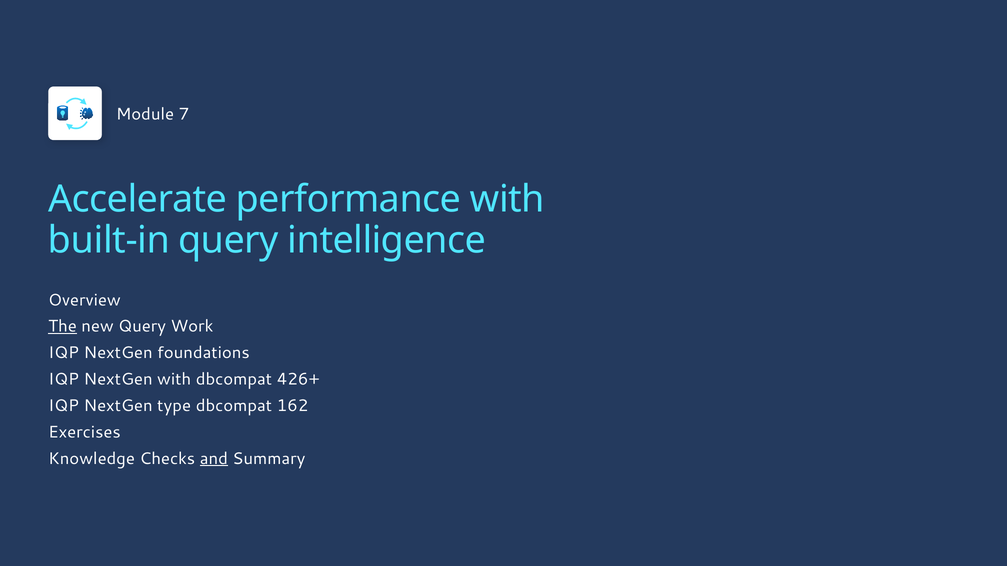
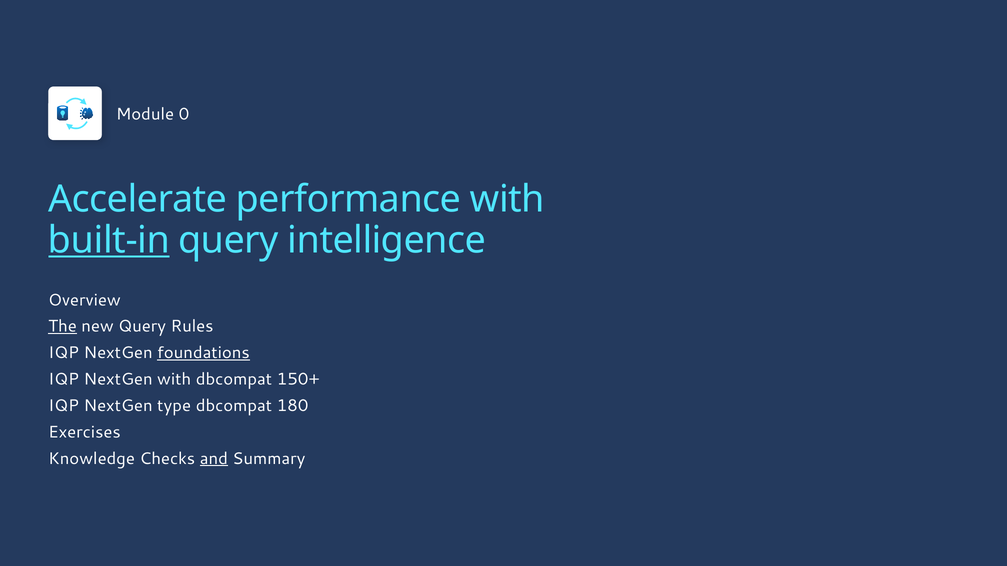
7: 7 -> 0
built-in underline: none -> present
Work: Work -> Rules
foundations underline: none -> present
426+: 426+ -> 150+
162: 162 -> 180
